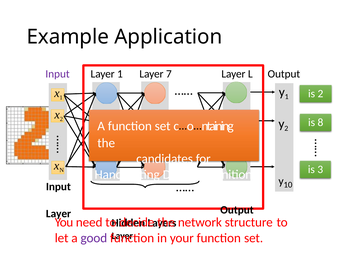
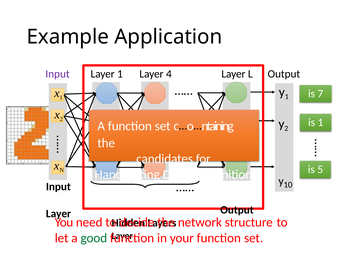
7: 7 -> 4
is 2: 2 -> 7
is 8: 8 -> 1
3: 3 -> 5
good colour: purple -> green
